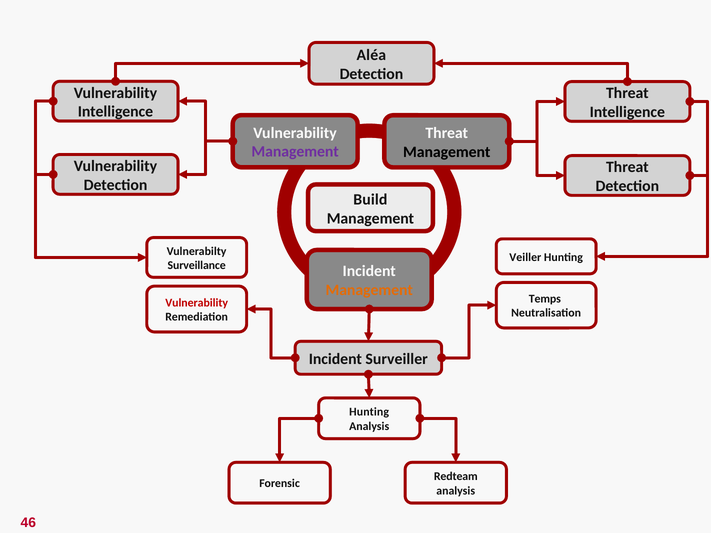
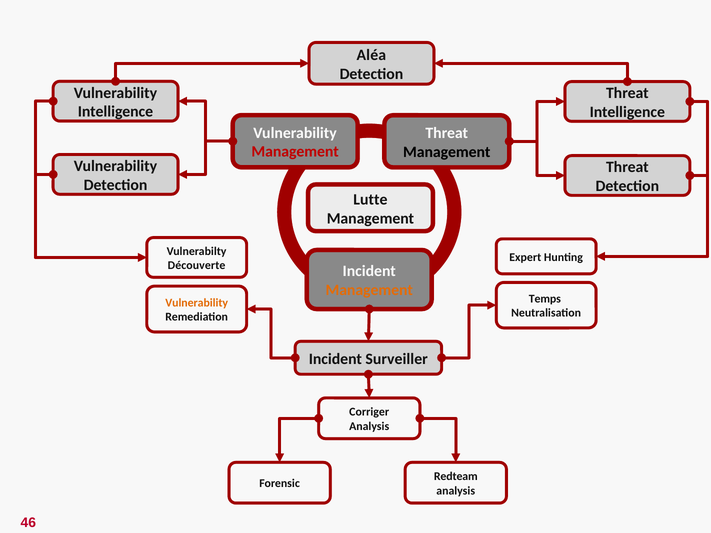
Management at (295, 152) colour: purple -> red
Build: Build -> Lutte
Veiller: Veiller -> Expert
Surveillance: Surveillance -> Découverte
Vulnerability at (197, 303) colour: red -> orange
Hunting at (369, 412): Hunting -> Corriger
